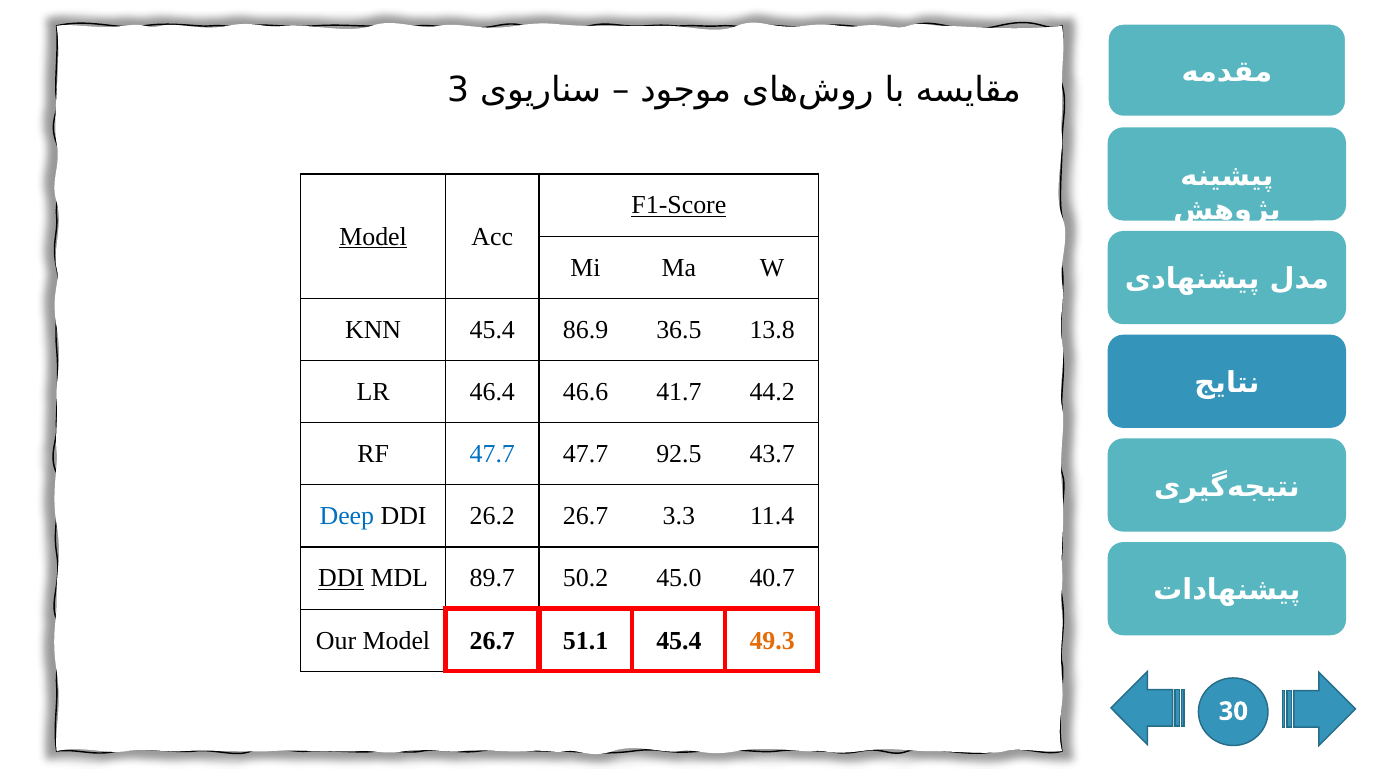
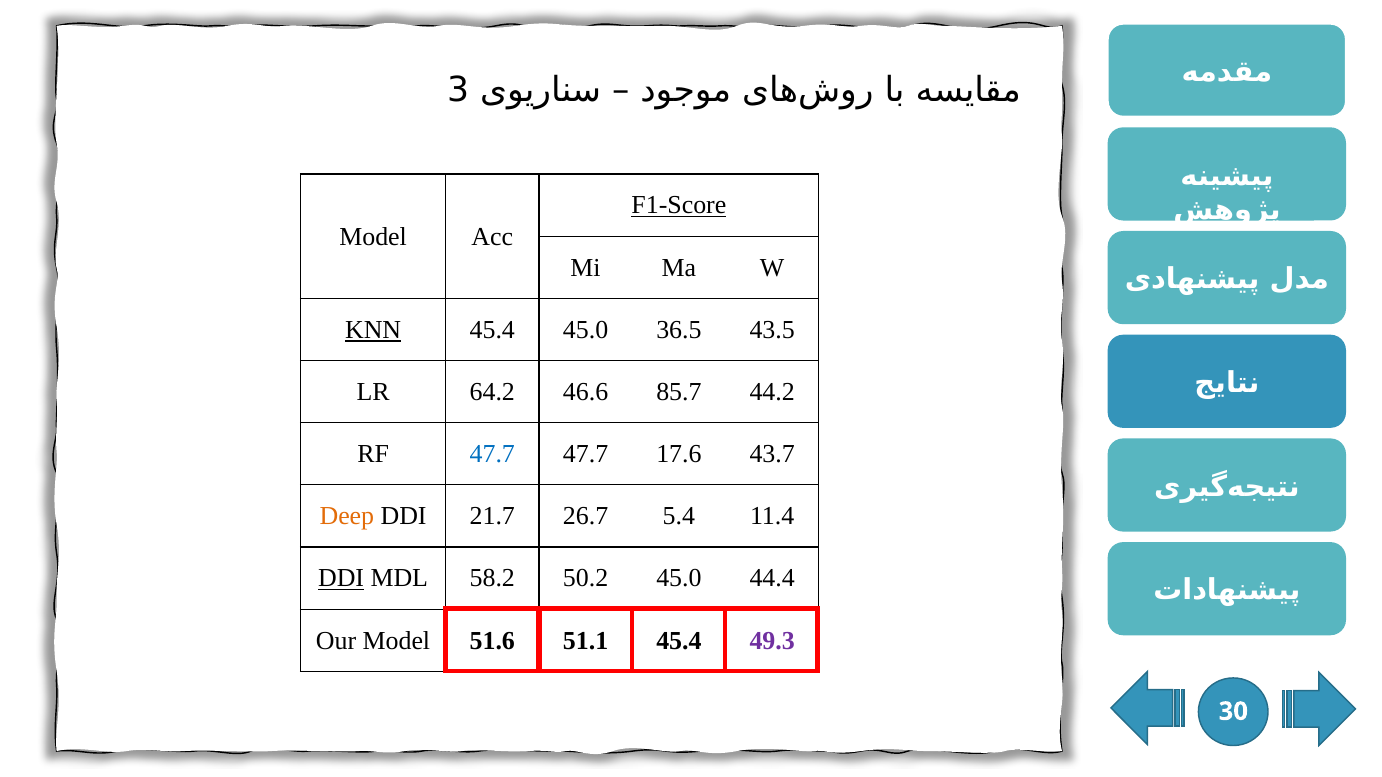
Model at (373, 237) underline: present -> none
KNN underline: none -> present
45.4 86.9: 86.9 -> 45.0
13.8: 13.8 -> 43.5
46.4: 46.4 -> 64.2
41.7: 41.7 -> 85.7
92.5: 92.5 -> 17.6
Deep colour: blue -> orange
26.2: 26.2 -> 21.7
3.3: 3.3 -> 5.4
89.7: 89.7 -> 58.2
40.7: 40.7 -> 44.4
Model 26.7: 26.7 -> 51.6
49.3 colour: orange -> purple
